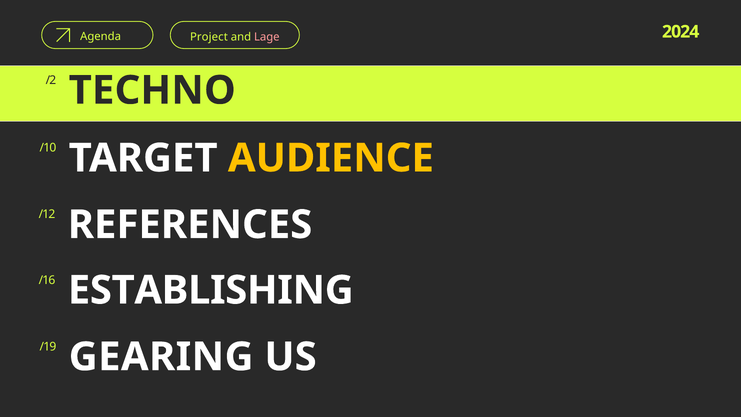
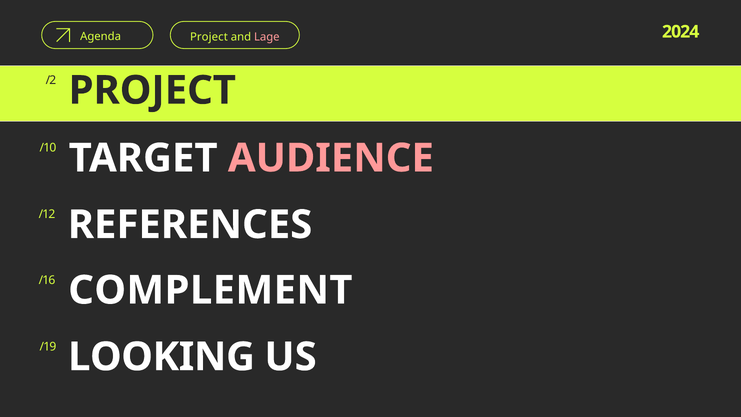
TECHNO at (152, 90): TECHNO -> PROJECT
AUDIENCE colour: yellow -> pink
ESTABLISHING: ESTABLISHING -> COMPLEMENT
GEARING: GEARING -> LOOKING
